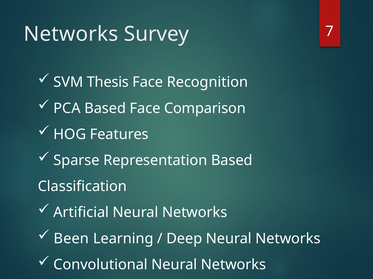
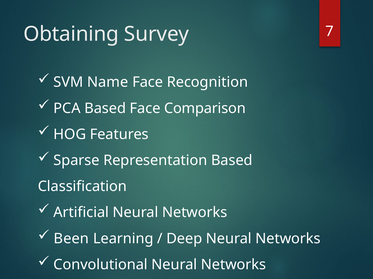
Networks at (71, 34): Networks -> Obtaining
Thesis: Thesis -> Name
